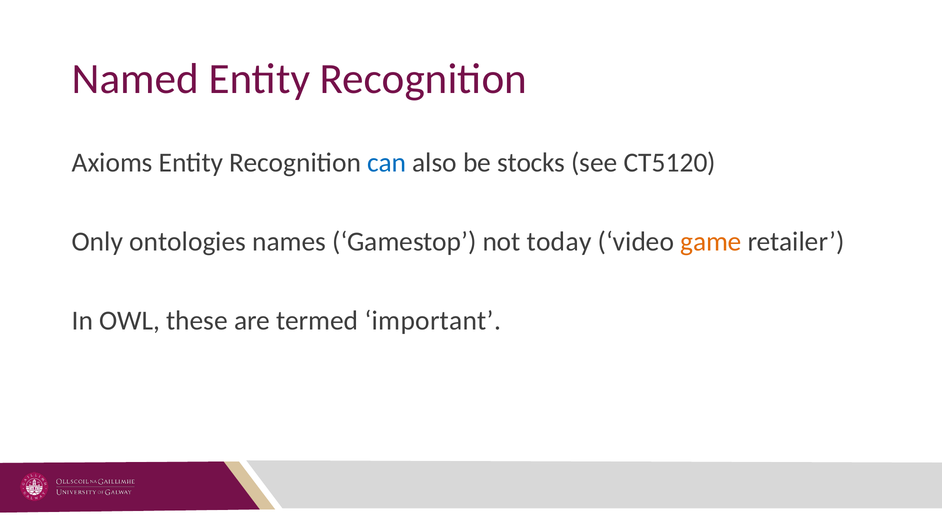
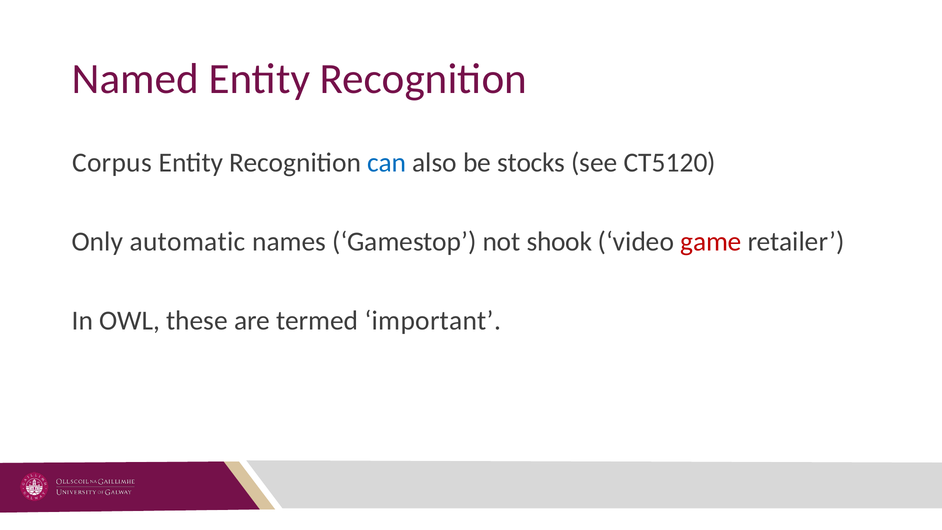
Axioms: Axioms -> Corpus
ontologies: ontologies -> automatic
today: today -> shook
game colour: orange -> red
